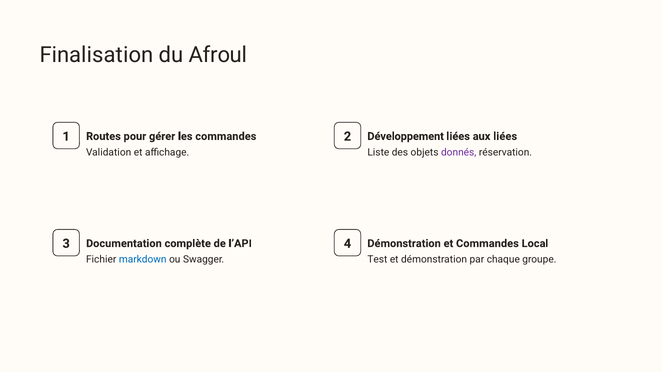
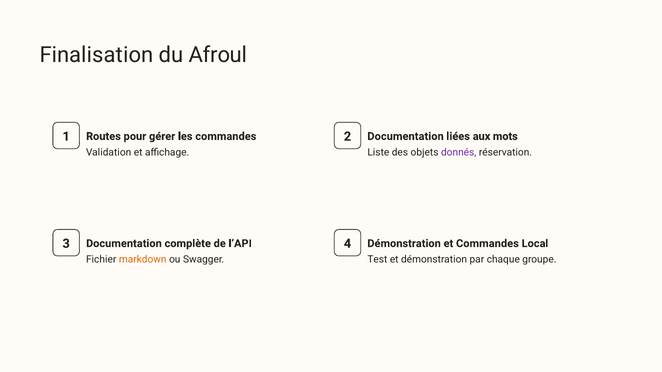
1 Développement: Développement -> Documentation
aux liées: liées -> mots
markdown colour: blue -> orange
